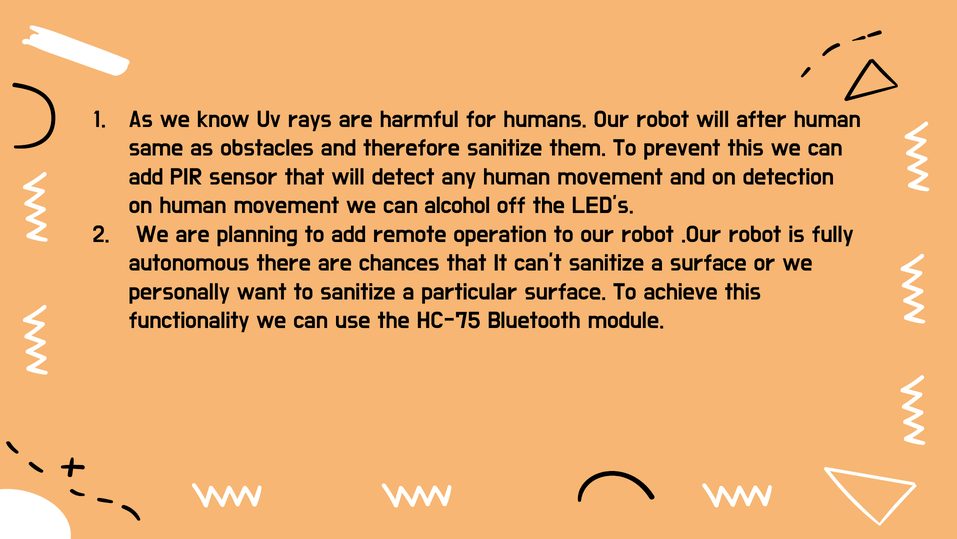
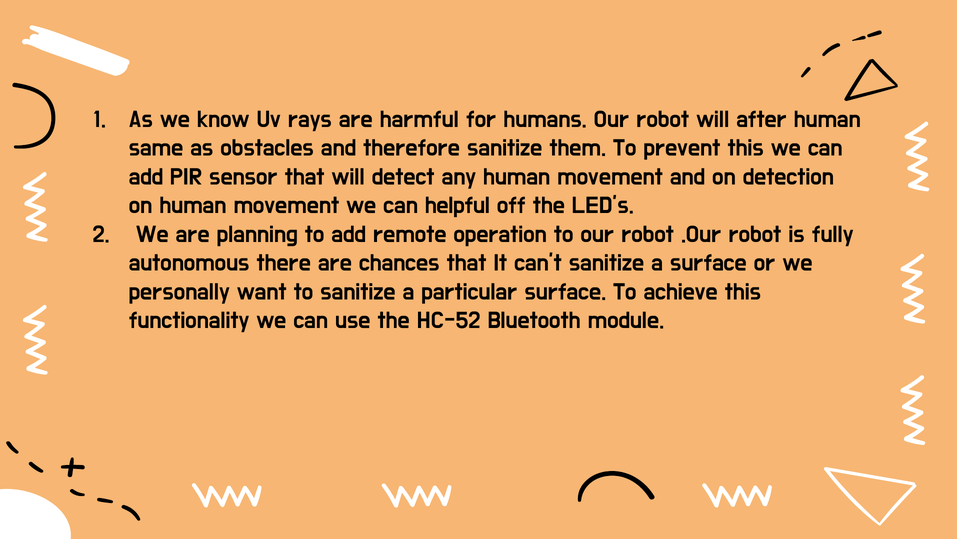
alcohol: alcohol -> helpful
HC-75: HC-75 -> HC-52
